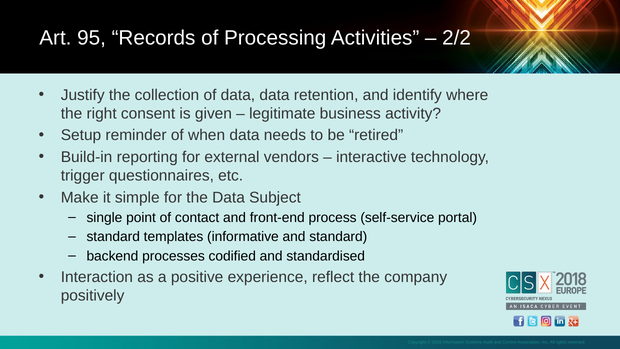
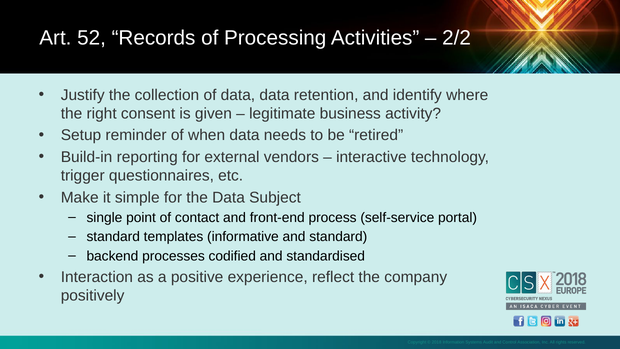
95: 95 -> 52
